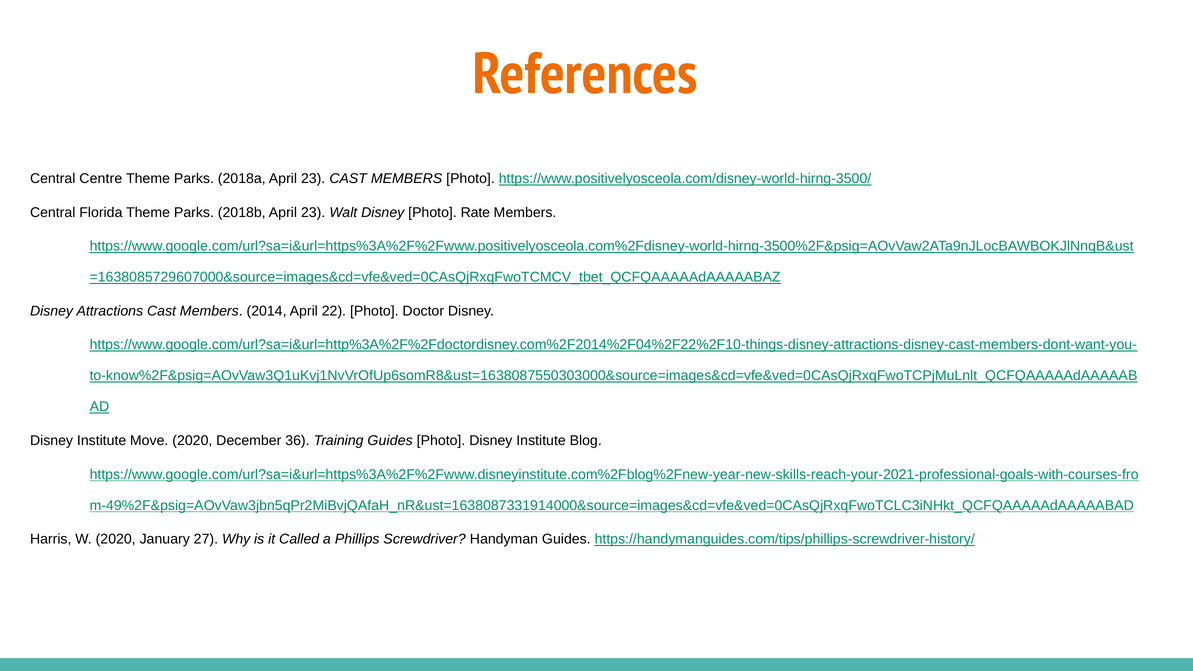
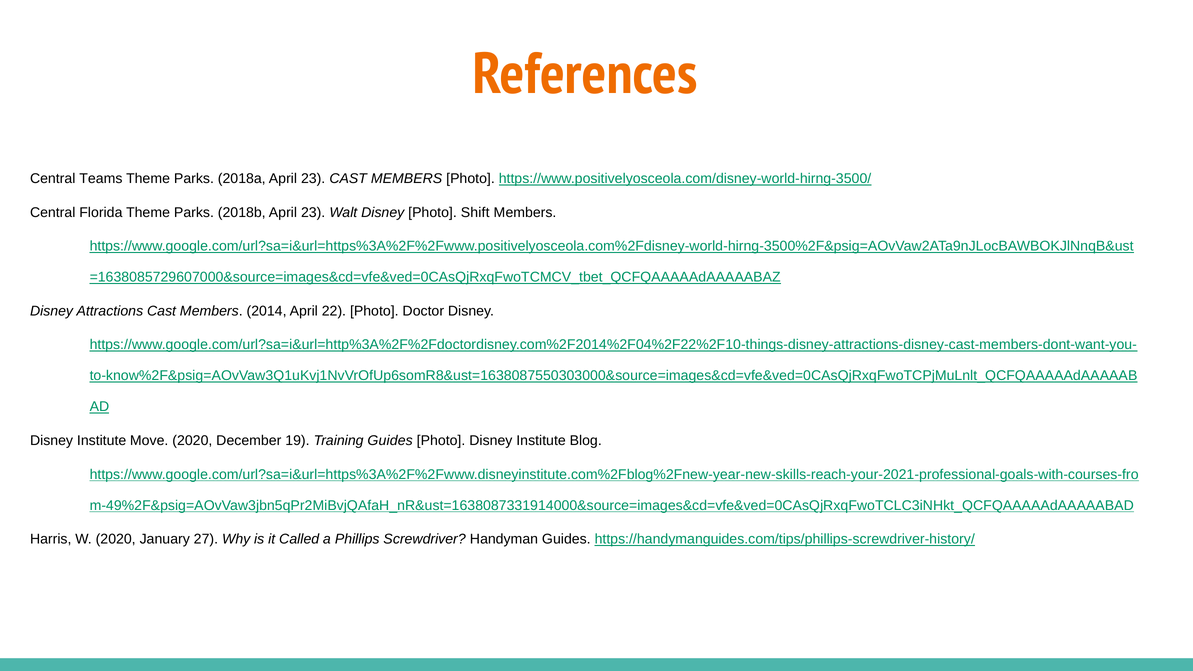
Centre: Centre -> Teams
Rate: Rate -> Shift
36: 36 -> 19
